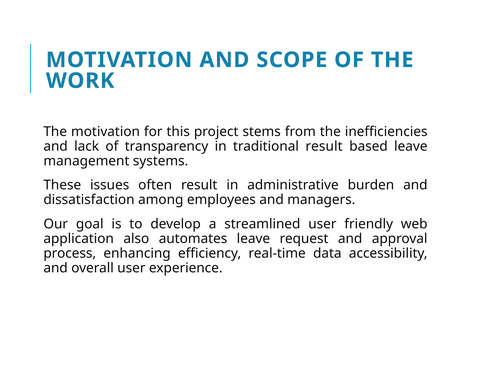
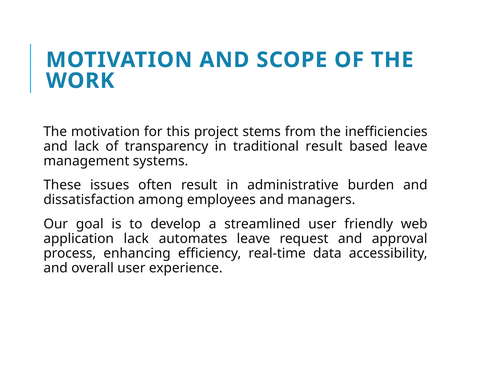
application also: also -> lack
